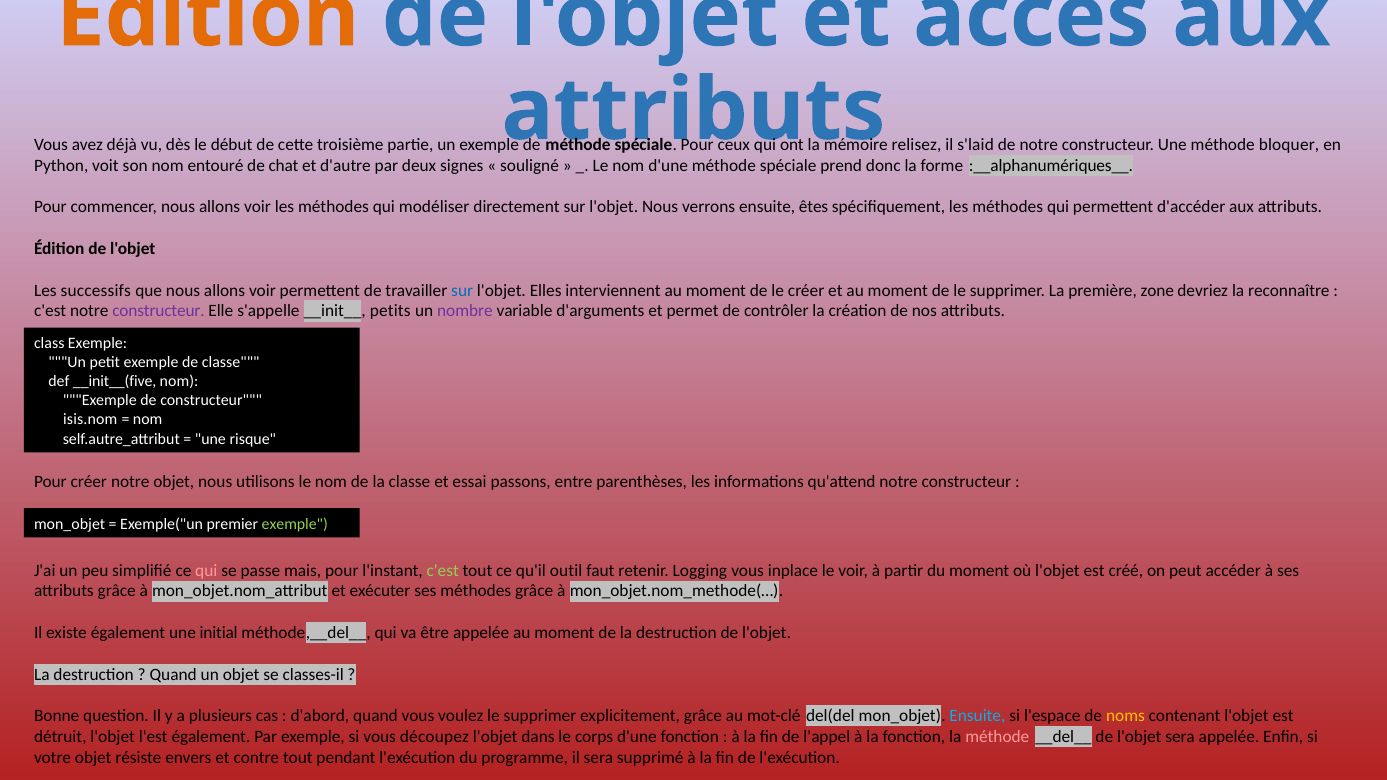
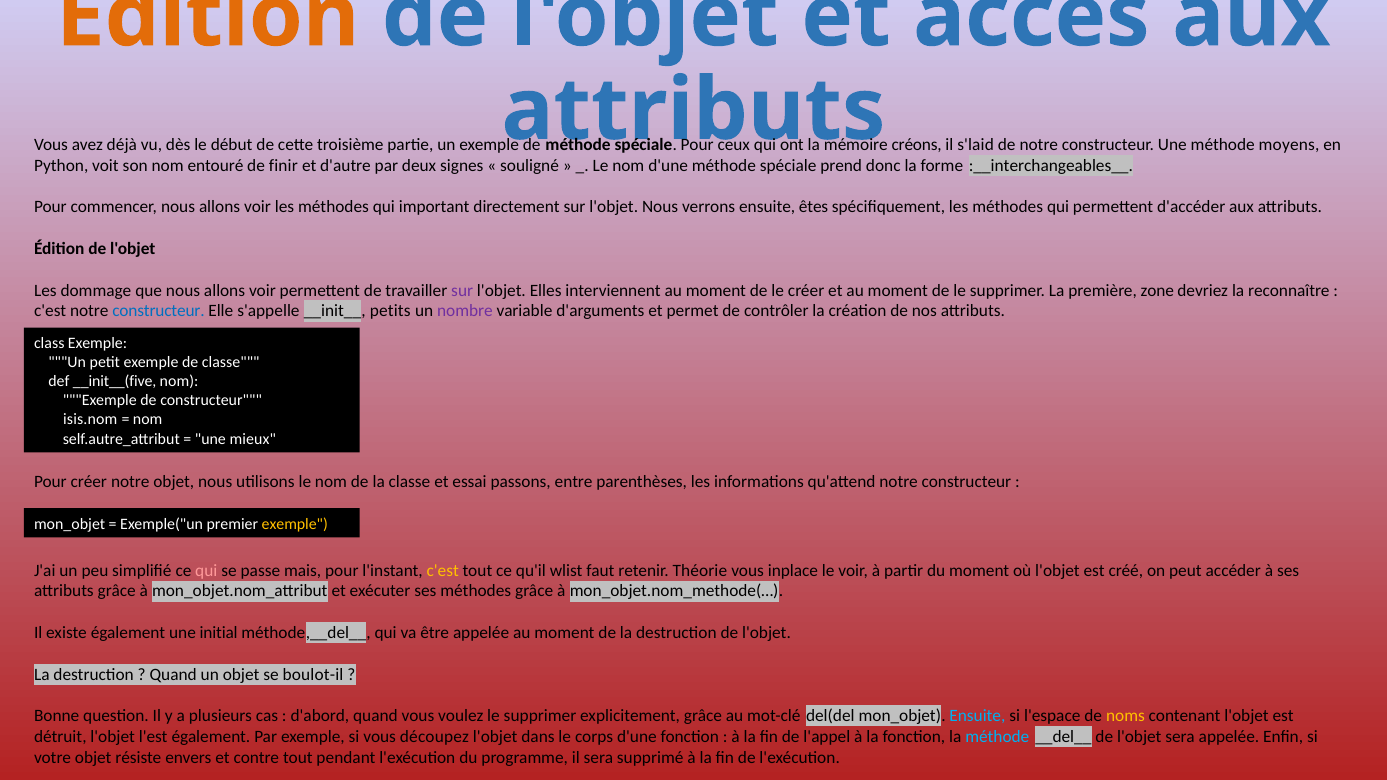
relisez: relisez -> créons
bloquer: bloquer -> moyens
chat: chat -> finir
:__alphanumériques__: :__alphanumériques__ -> :__interchangeables__
modéliser: modéliser -> important
successifs: successifs -> dommage
sur at (462, 290) colour: blue -> purple
constructeur at (158, 311) colour: purple -> blue
risque: risque -> mieux
exemple at (295, 524) colour: light green -> yellow
c'est at (443, 571) colour: light green -> yellow
outil: outil -> wlist
Logging: Logging -> Théorie
classes-il: classes-il -> boulot-il
méthode at (997, 737) colour: pink -> light blue
